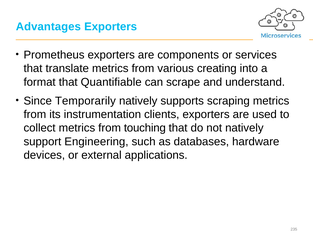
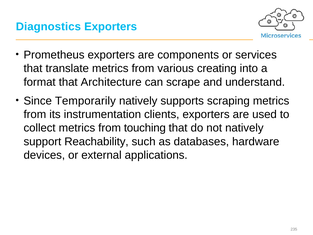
Advantages: Advantages -> Diagnostics
Quantifiable: Quantifiable -> Architecture
Engineering: Engineering -> Reachability
